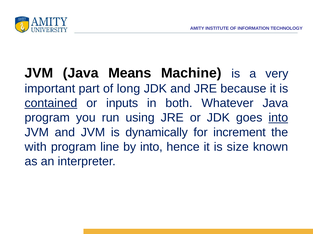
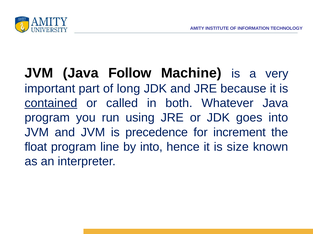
Means: Means -> Follow
inputs: inputs -> called
into at (278, 118) underline: present -> none
dynamically: dynamically -> precedence
with: with -> float
